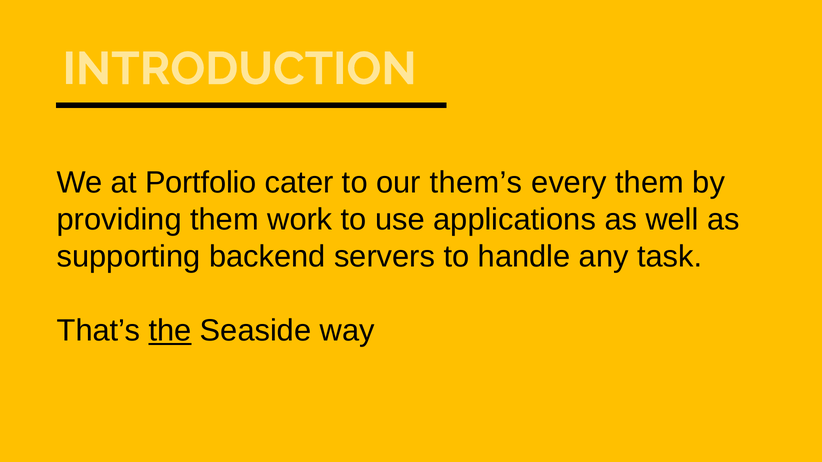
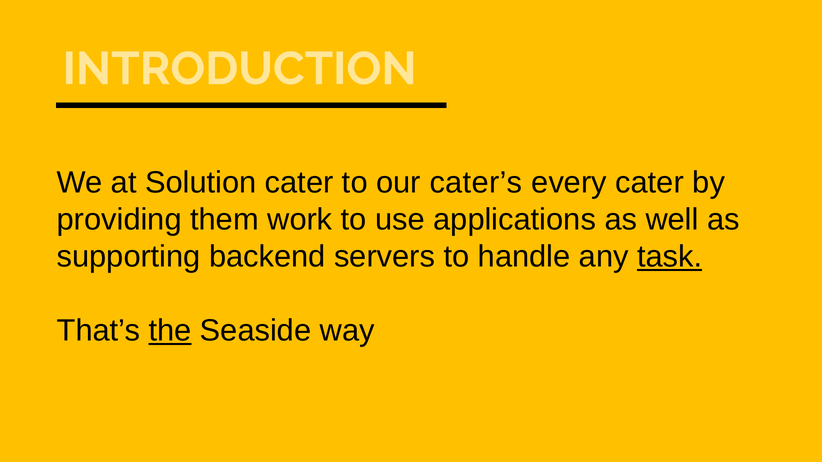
Portfolio: Portfolio -> Solution
them’s: them’s -> cater’s
every them: them -> cater
task underline: none -> present
